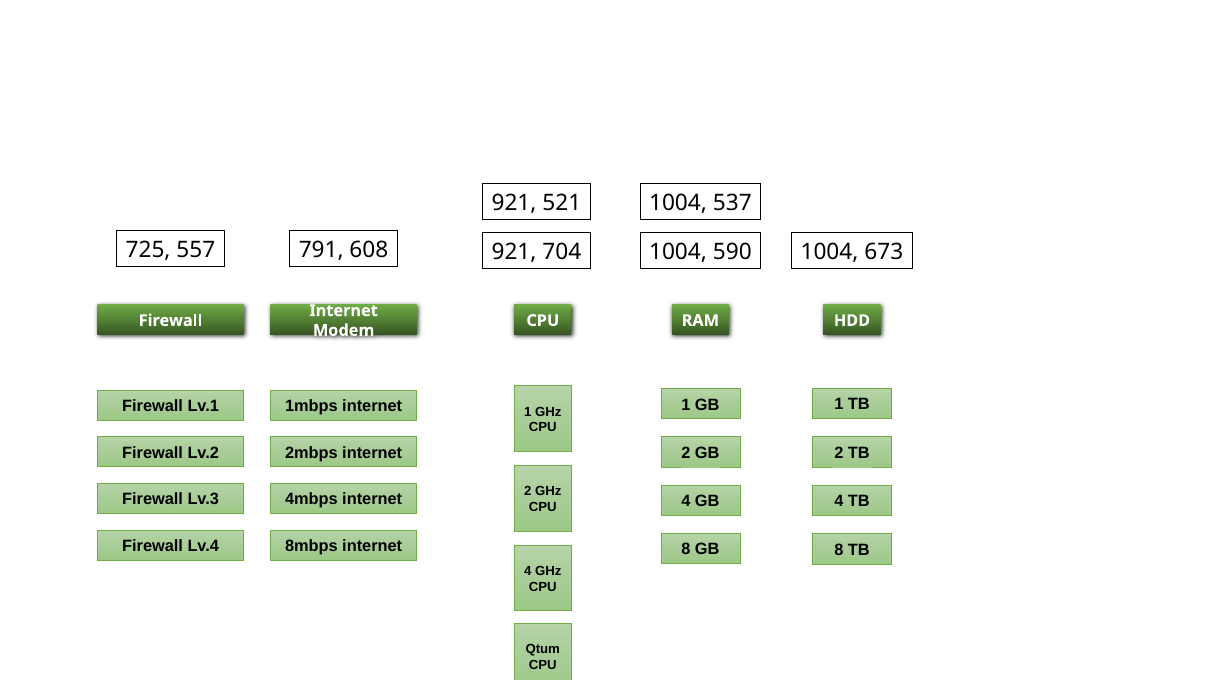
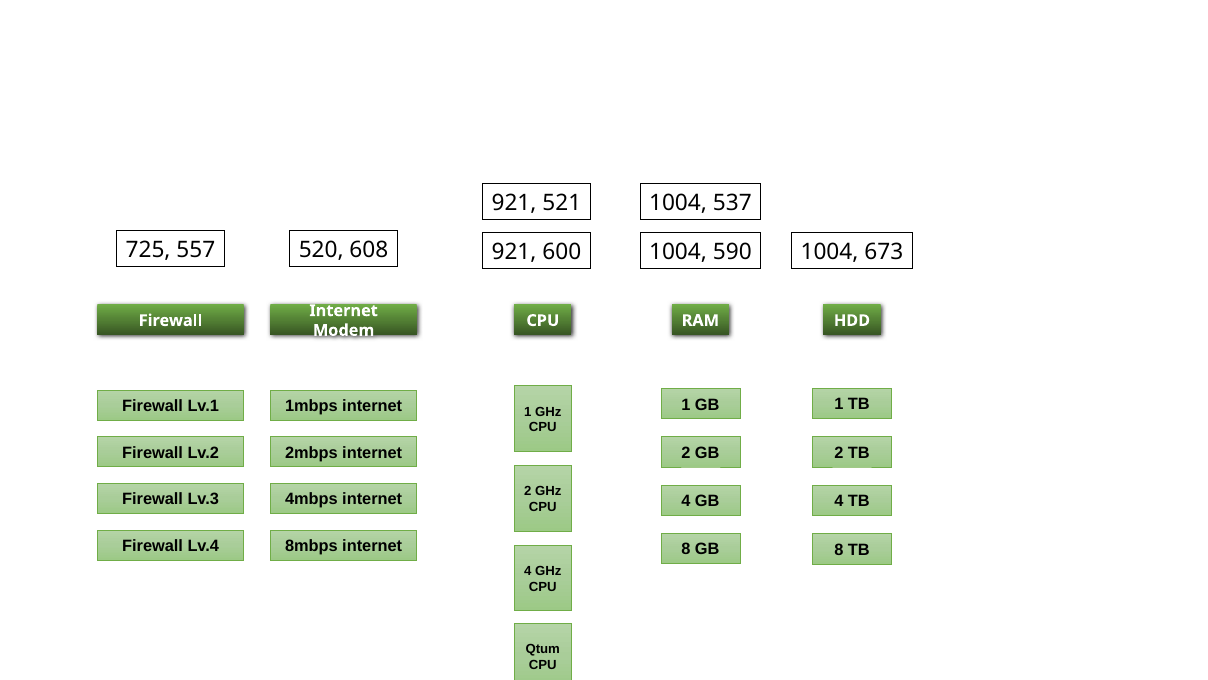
791: 791 -> 520
704: 704 -> 600
